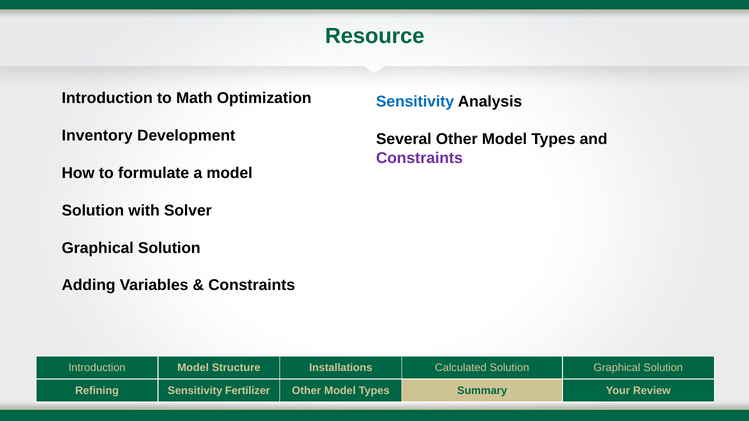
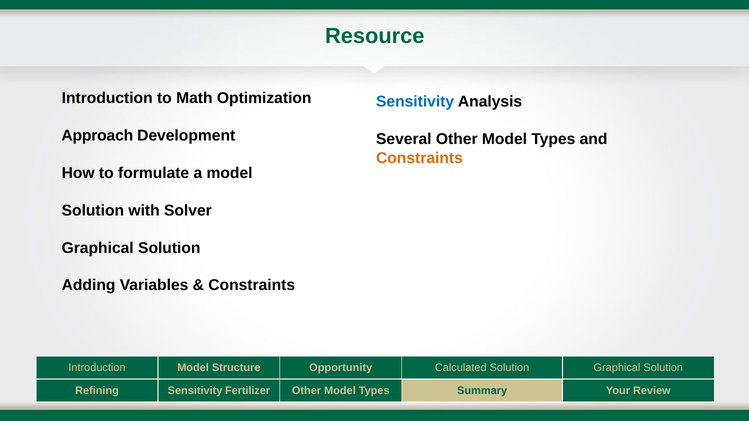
Inventory: Inventory -> Approach
Constraints at (419, 158) colour: purple -> orange
Installations: Installations -> Opportunity
